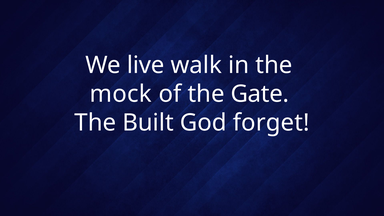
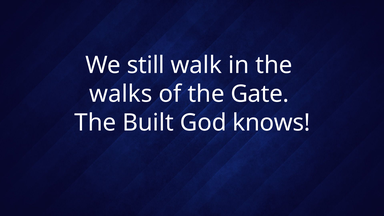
live: live -> still
mock: mock -> walks
forget: forget -> knows
